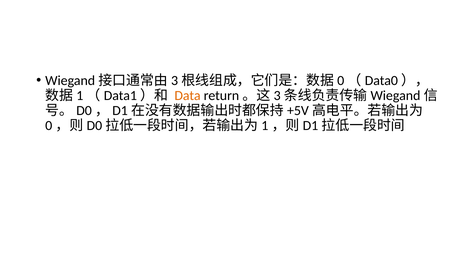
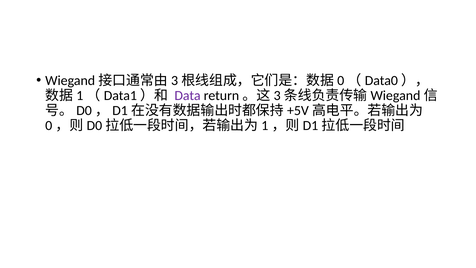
Data colour: orange -> purple
